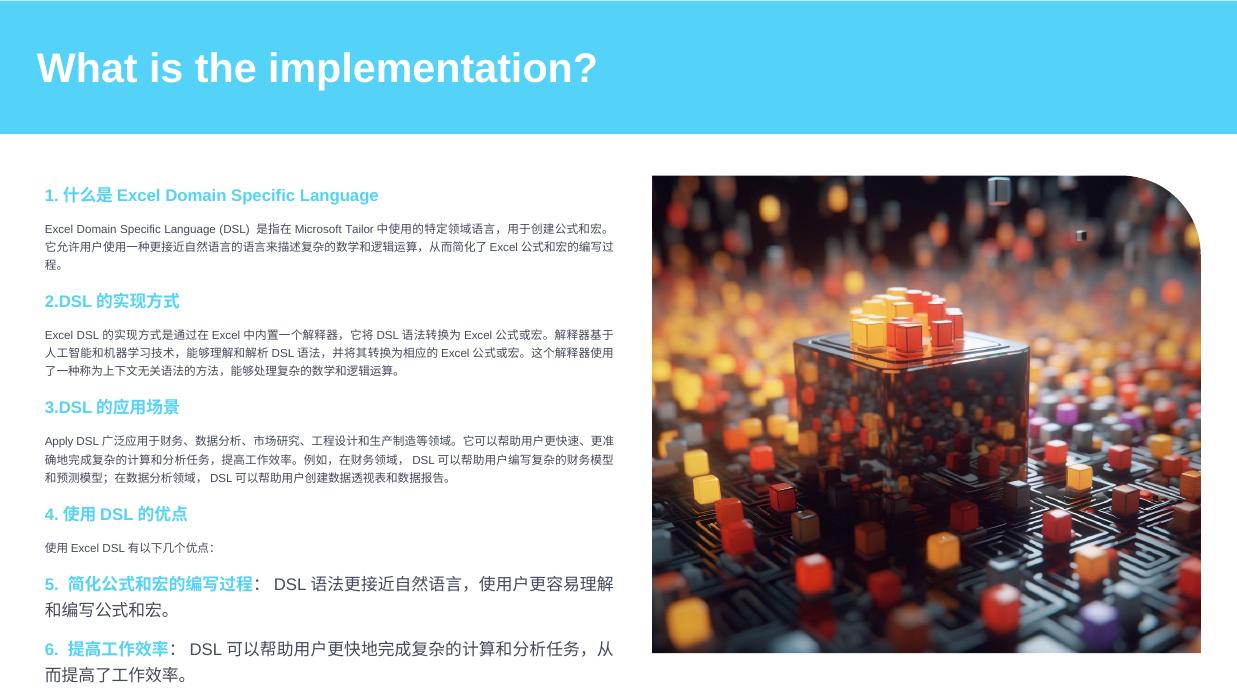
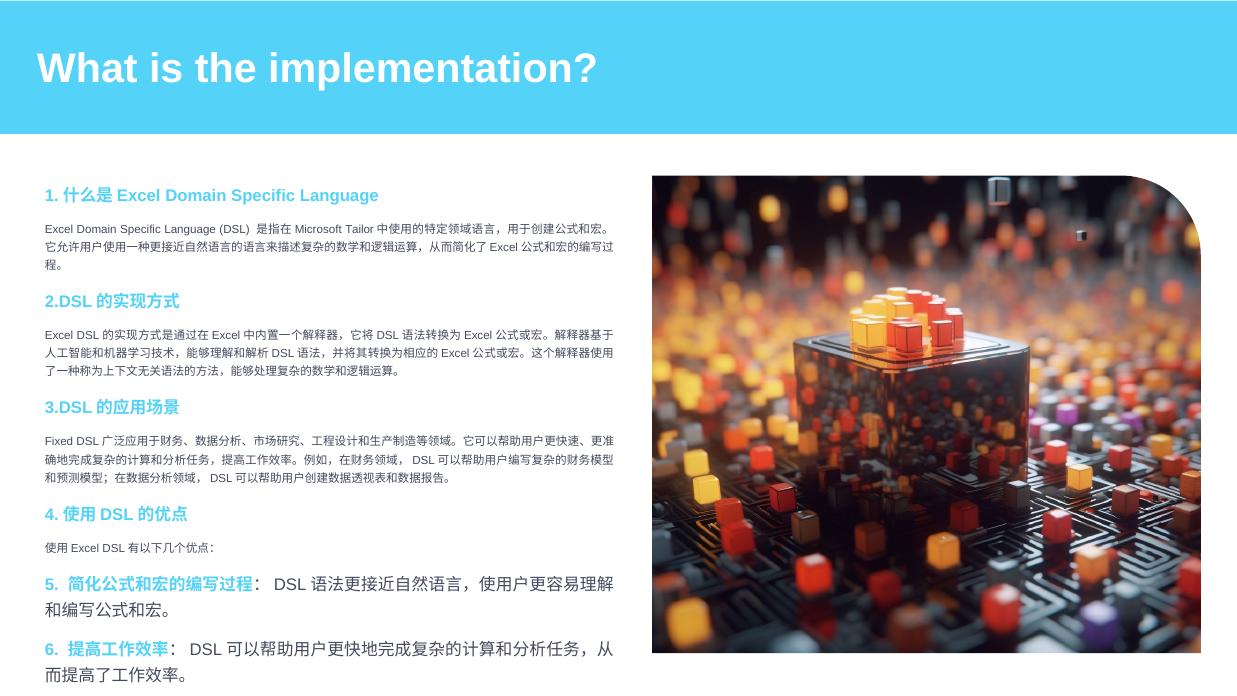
Apply: Apply -> Fixed
